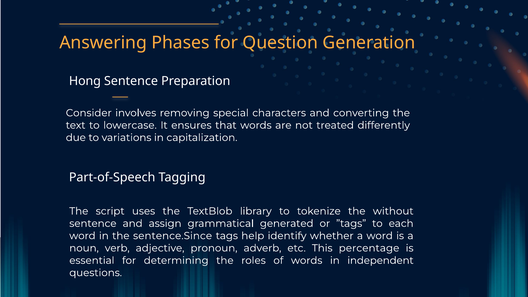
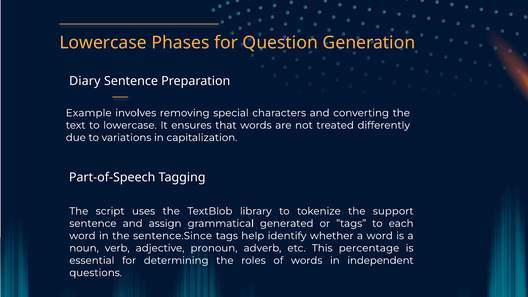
Answering at (103, 43): Answering -> Lowercase
Hong: Hong -> Diary
Consider: Consider -> Example
without: without -> support
